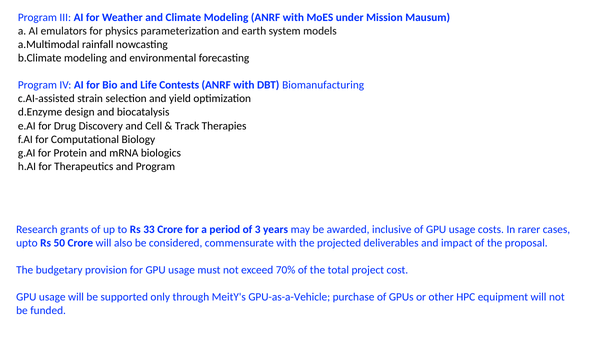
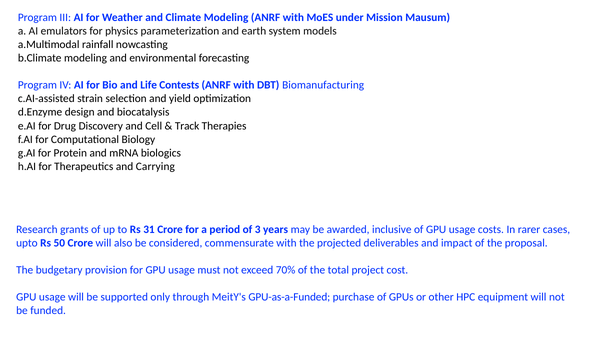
and Program: Program -> Carrying
33: 33 -> 31
GPU-as-a-Vehicle: GPU-as-a-Vehicle -> GPU-as-a-Funded
